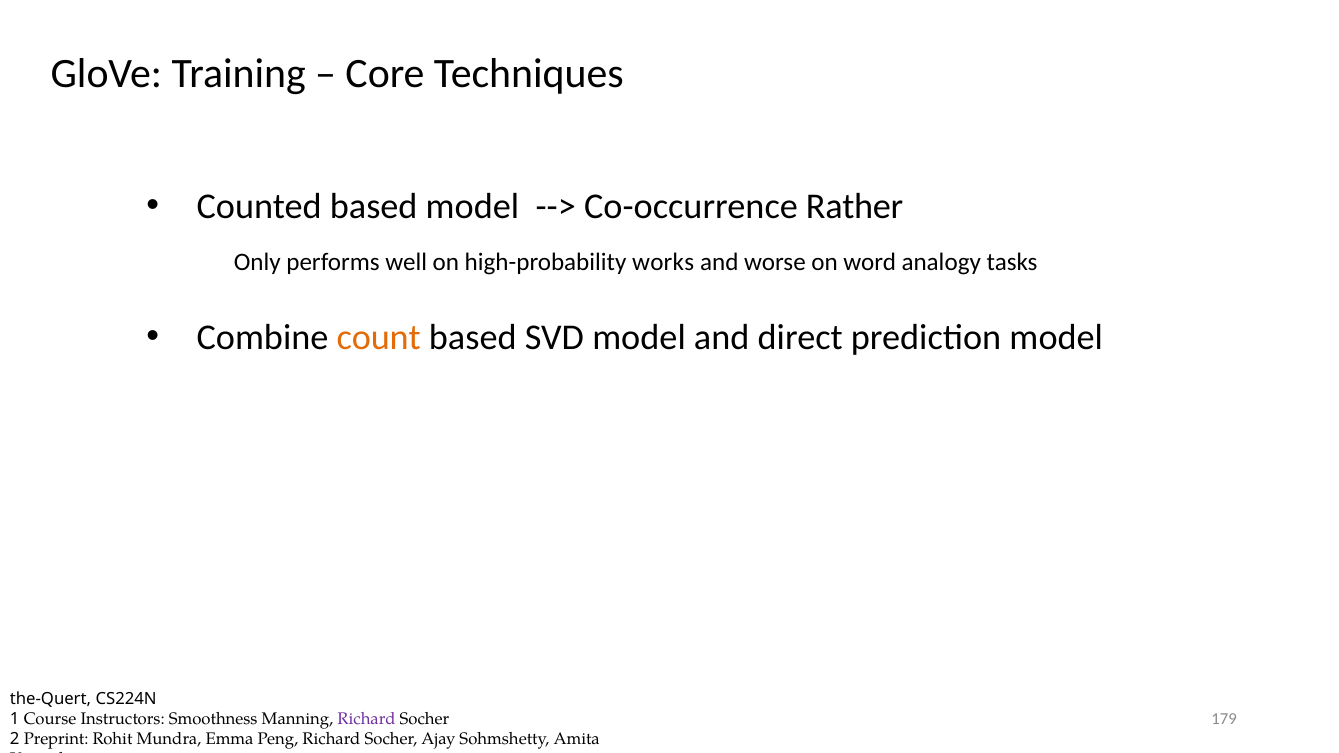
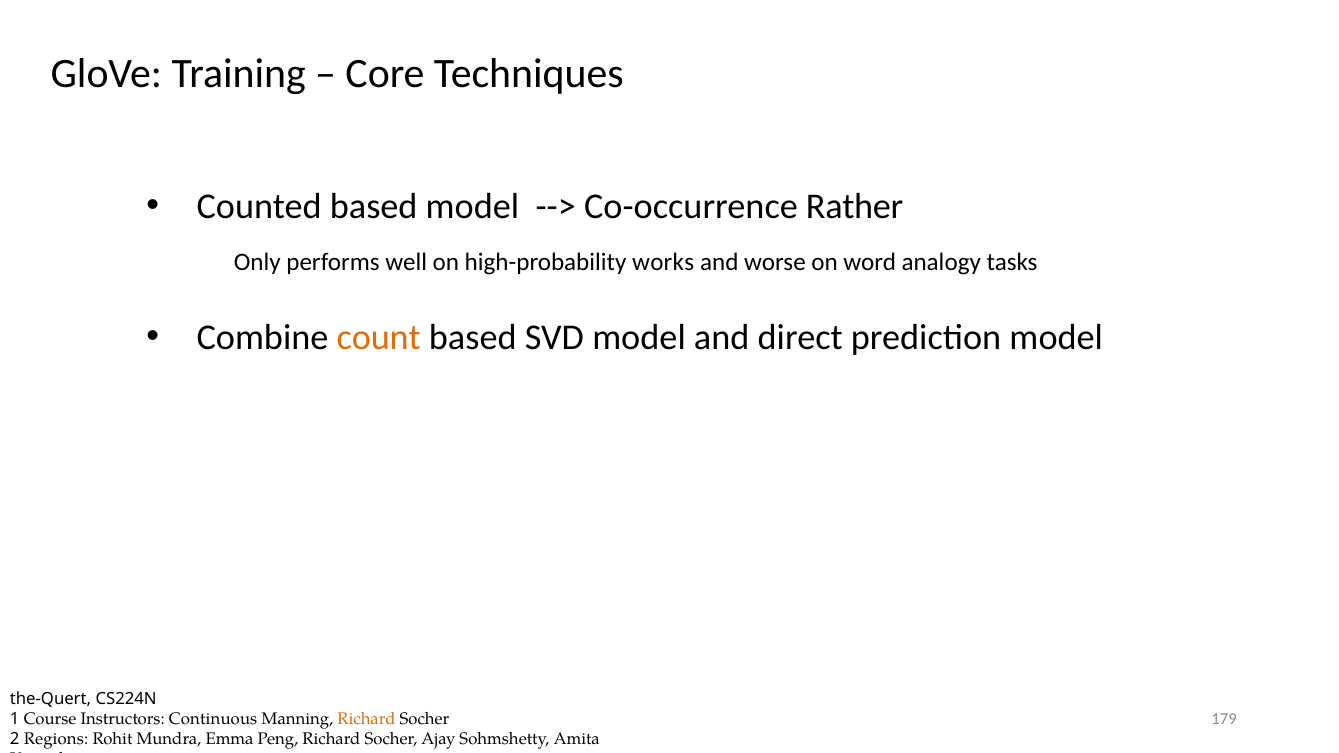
Smoothness: Smoothness -> Continuous
Richard at (367, 719) colour: purple -> orange
Preprint: Preprint -> Regions
